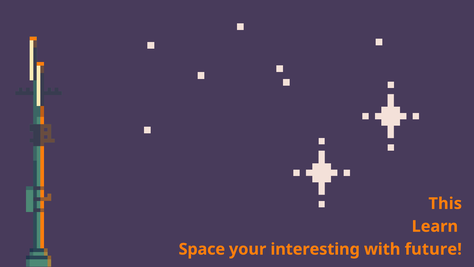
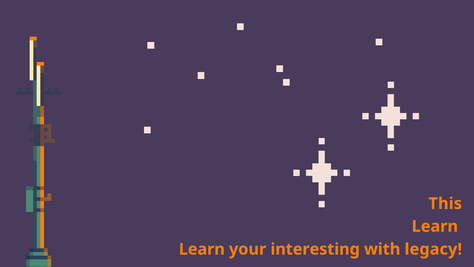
Space at (202, 249): Space -> Learn
future: future -> legacy
